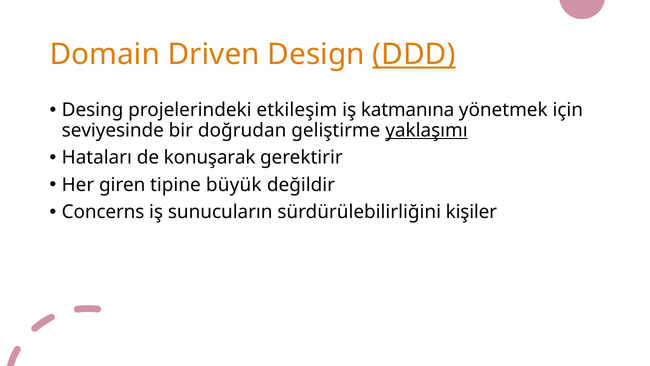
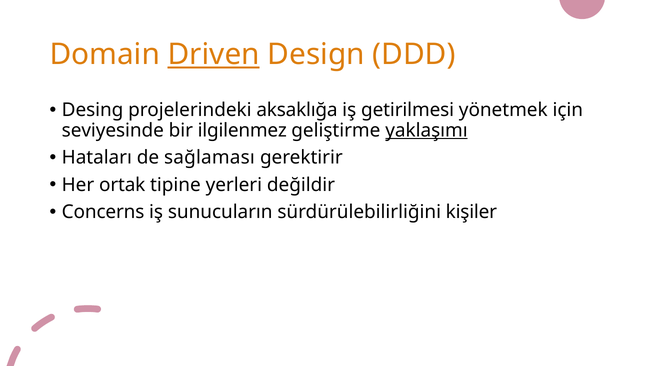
Driven underline: none -> present
DDD underline: present -> none
etkileşim: etkileşim -> aksaklığa
katmanına: katmanına -> getirilmesi
doğrudan: doğrudan -> ilgilenmez
konuşarak: konuşarak -> sağlaması
giren: giren -> ortak
büyük: büyük -> yerleri
